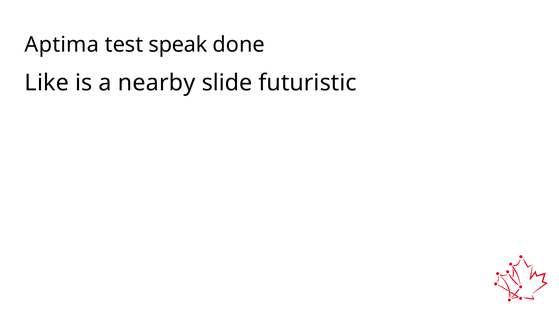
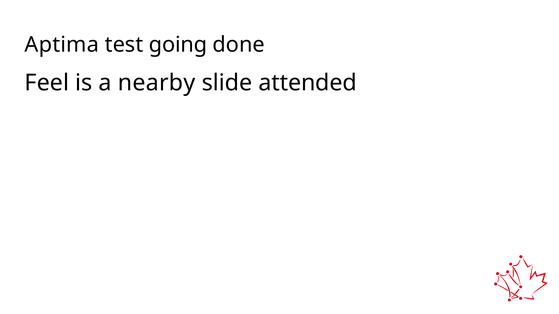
speak: speak -> going
Like: Like -> Feel
futuristic: futuristic -> attended
